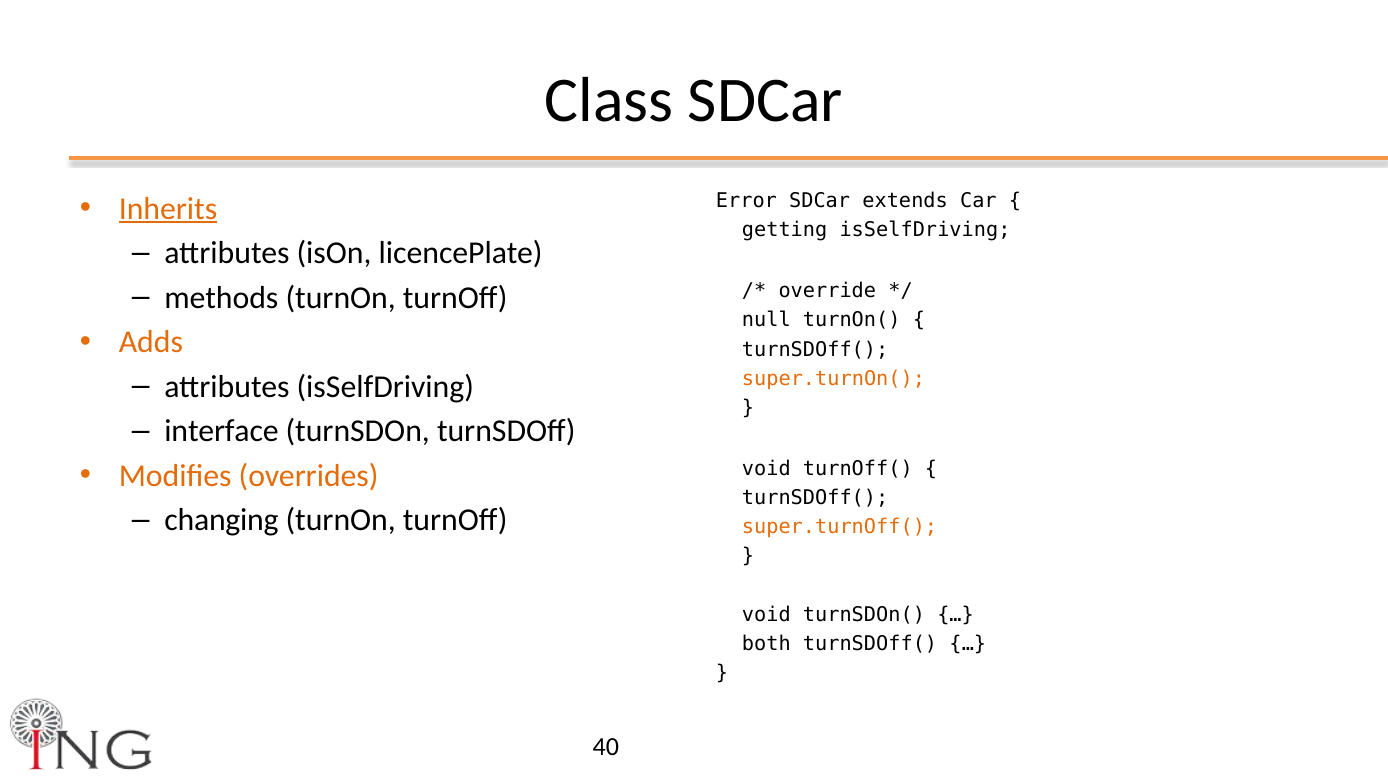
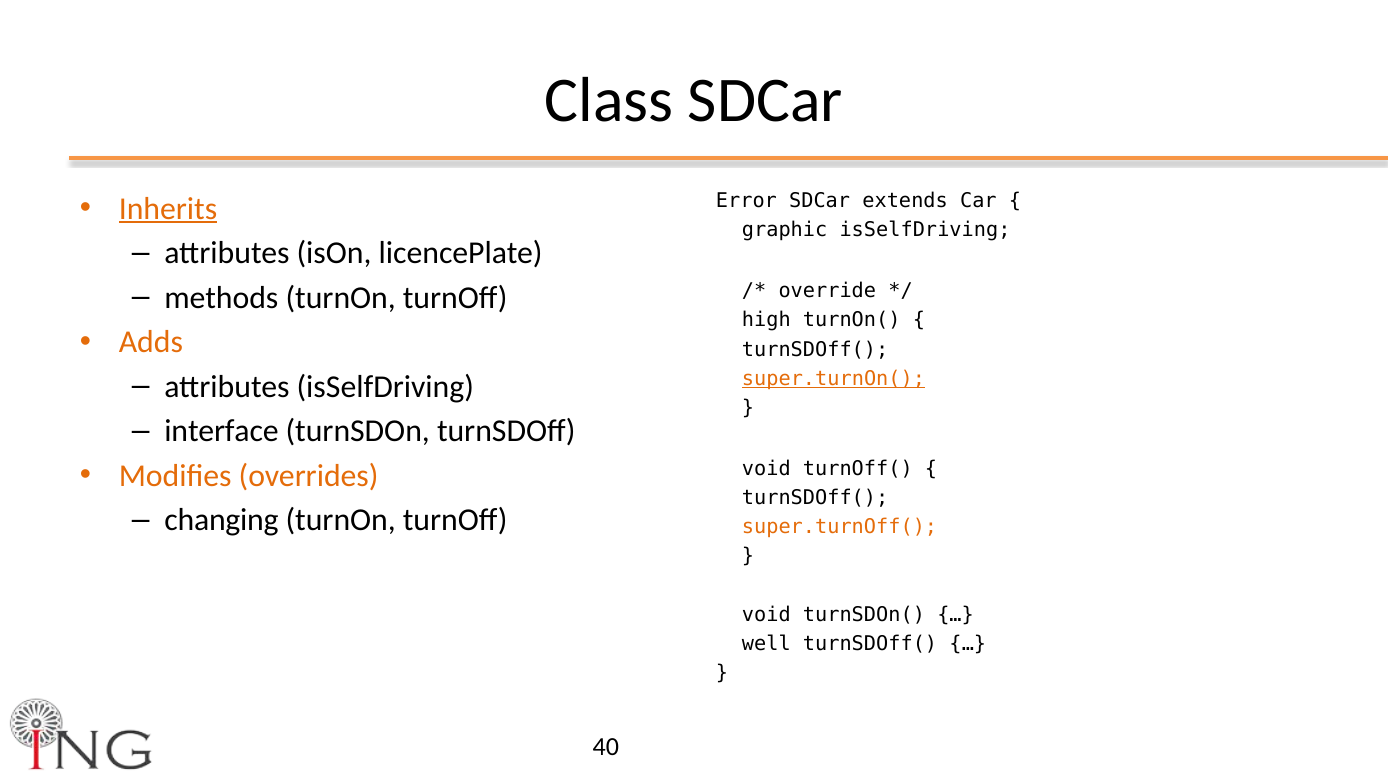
getting: getting -> graphic
null: null -> high
super.turnOn( underline: none -> present
both: both -> well
